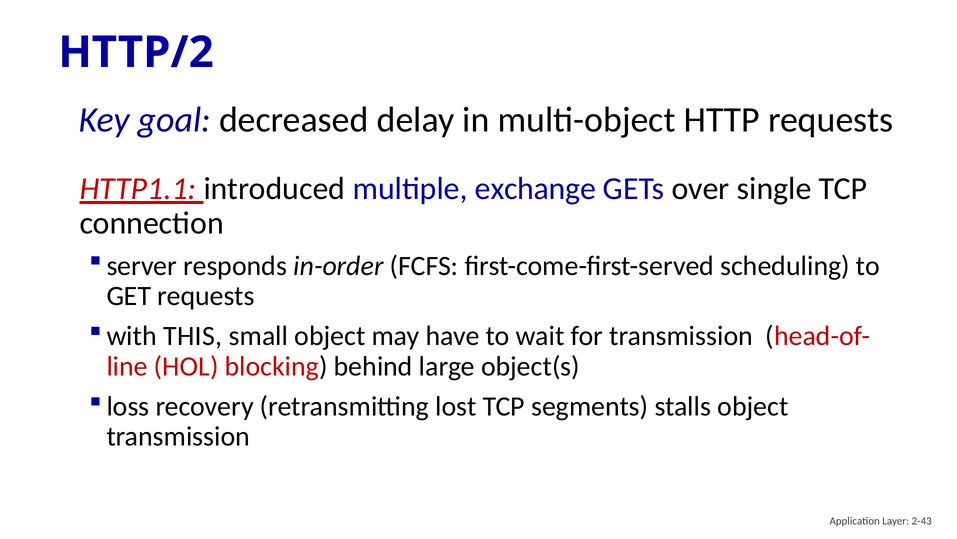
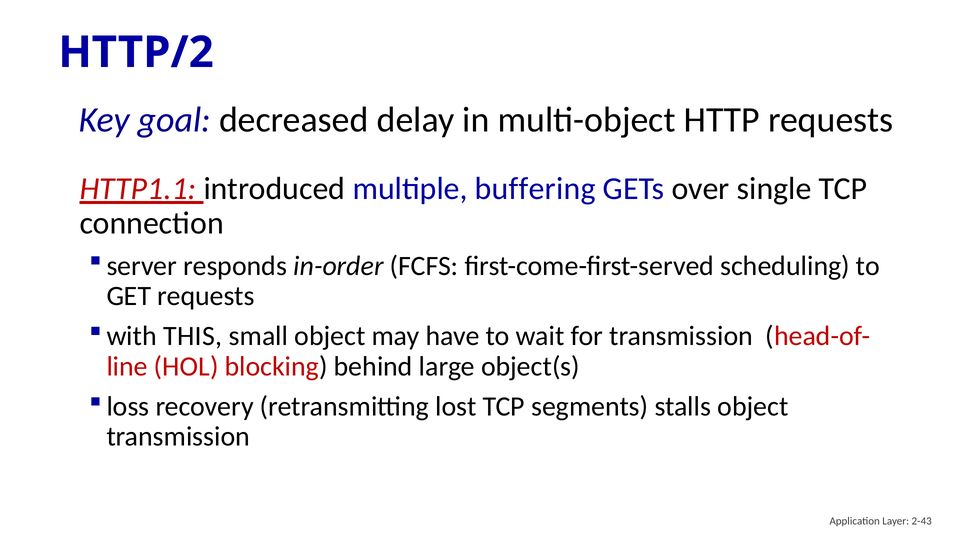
exchange: exchange -> buffering
